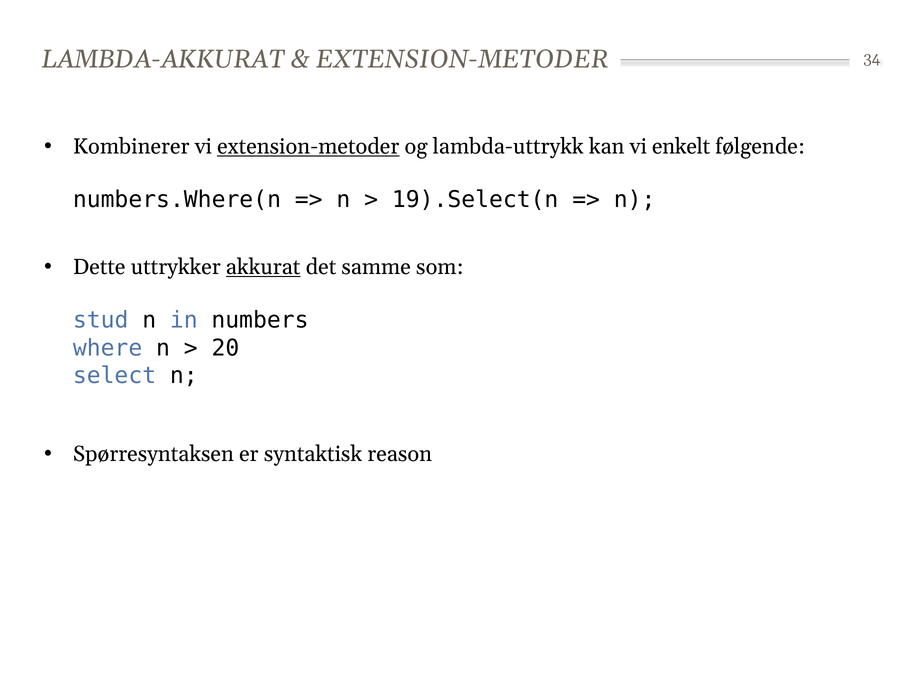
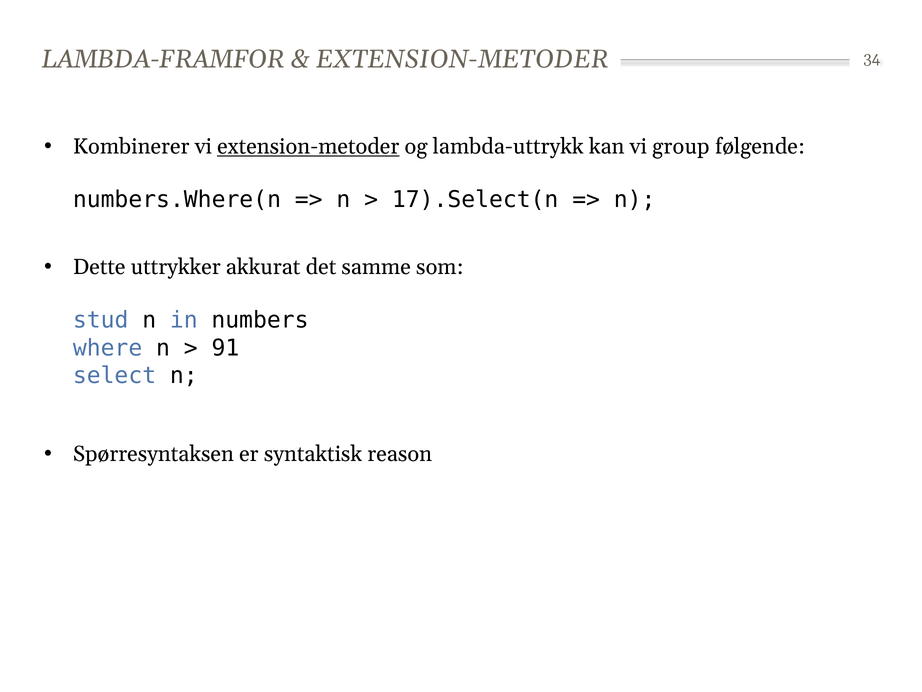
LAMBDA-AKKURAT: LAMBDA-AKKURAT -> LAMBDA-FRAMFOR
enkelt: enkelt -> group
19).Select(n: 19).Select(n -> 17).Select(n
akkurat underline: present -> none
20: 20 -> 91
